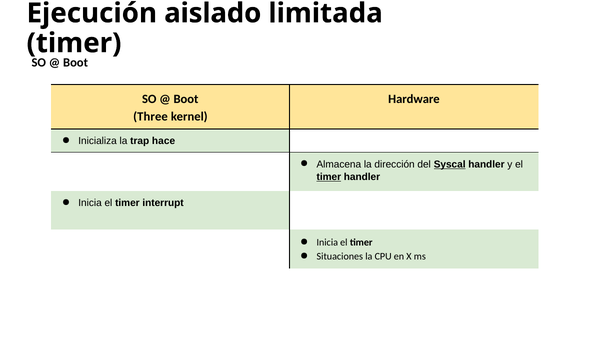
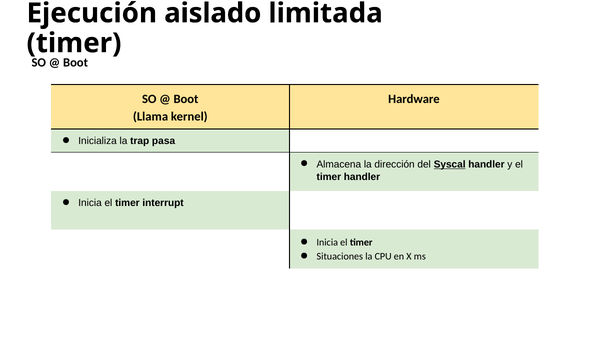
Three: Three -> Llama
hace: hace -> pasa
timer at (329, 177) underline: present -> none
